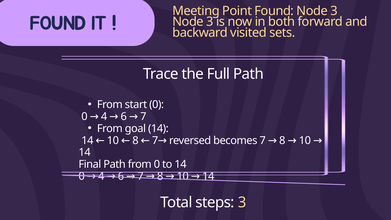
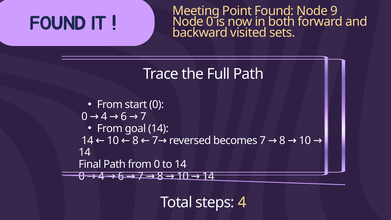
Found Node 3: 3 -> 9
3 at (210, 22): 3 -> 0
steps 3: 3 -> 4
